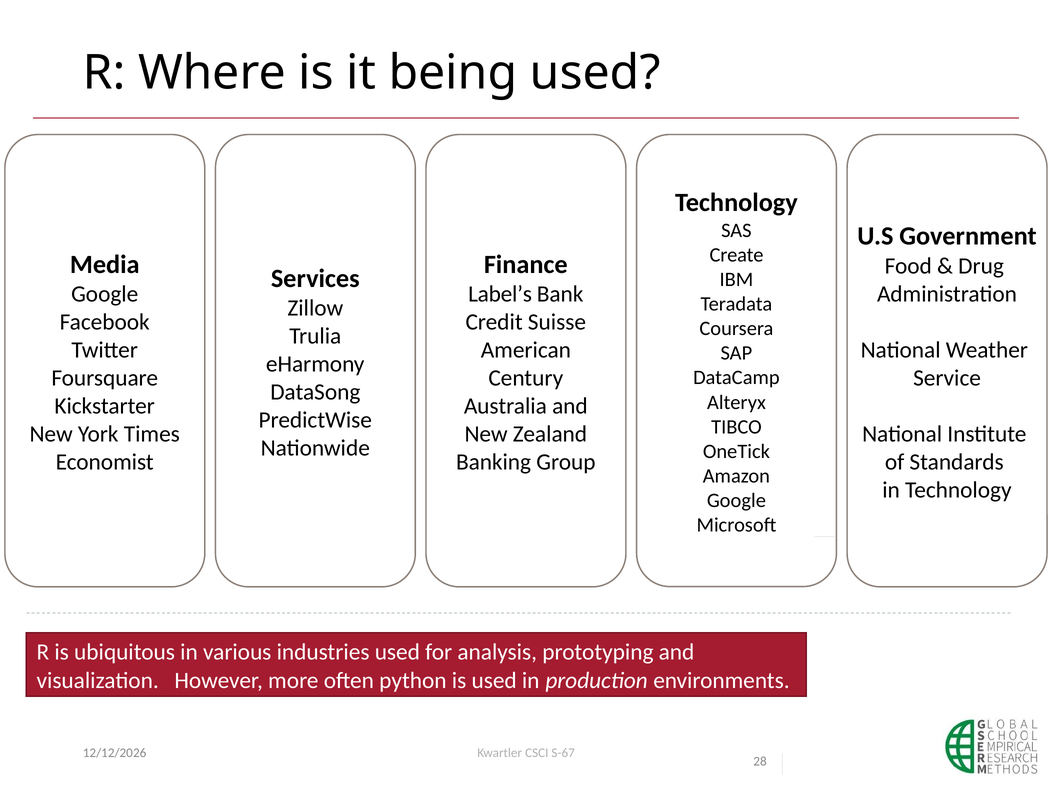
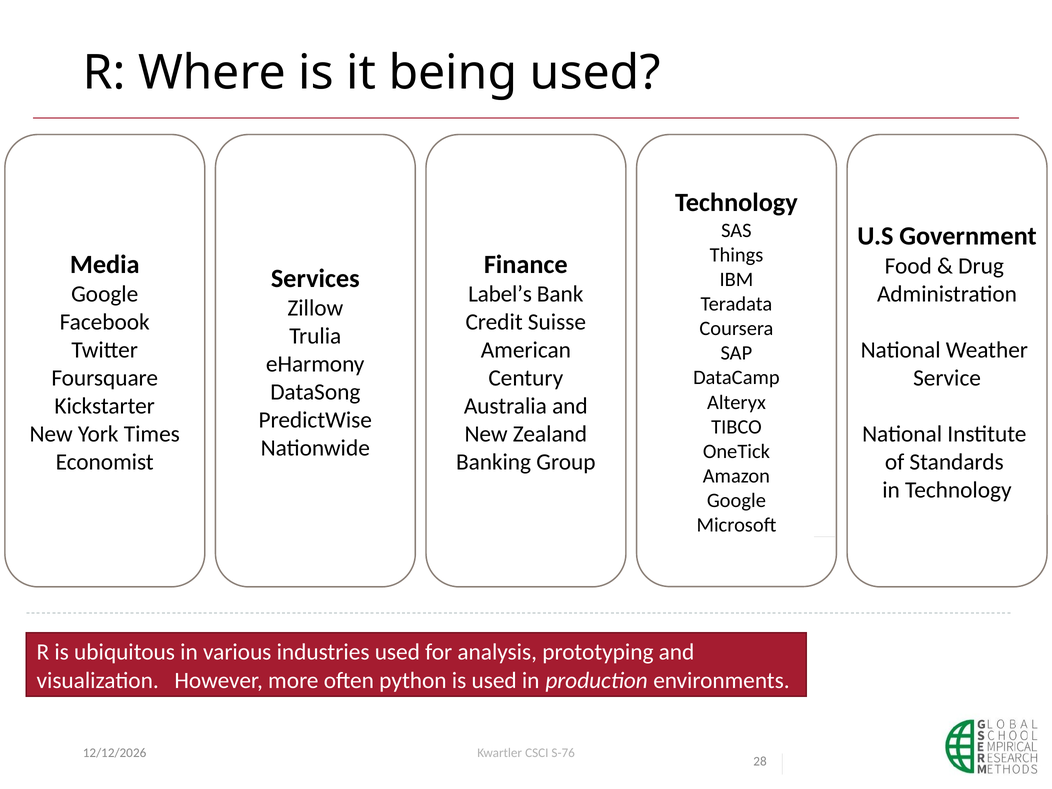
Create: Create -> Things
S-67: S-67 -> S-76
